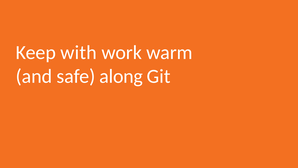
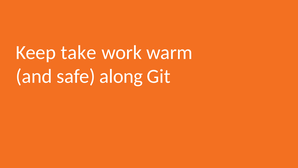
with: with -> take
